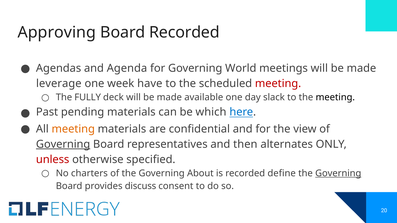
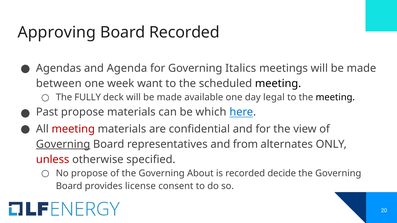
World: World -> Italics
leverage: leverage -> between
have: have -> want
meeting at (278, 84) colour: red -> black
slack: slack -> legal
Past pending: pending -> propose
meeting at (73, 129) colour: orange -> red
then: then -> from
No charters: charters -> propose
define: define -> decide
Governing at (338, 173) underline: present -> none
discuss: discuss -> license
